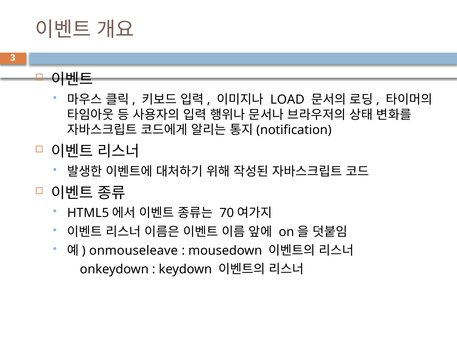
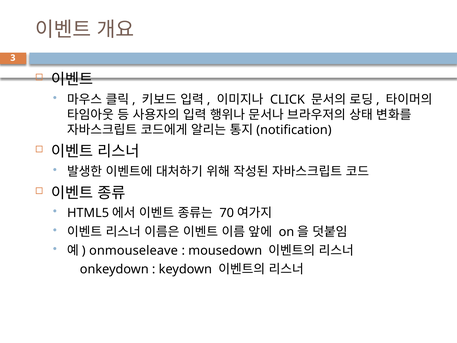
LOAD: LOAD -> CLICK
